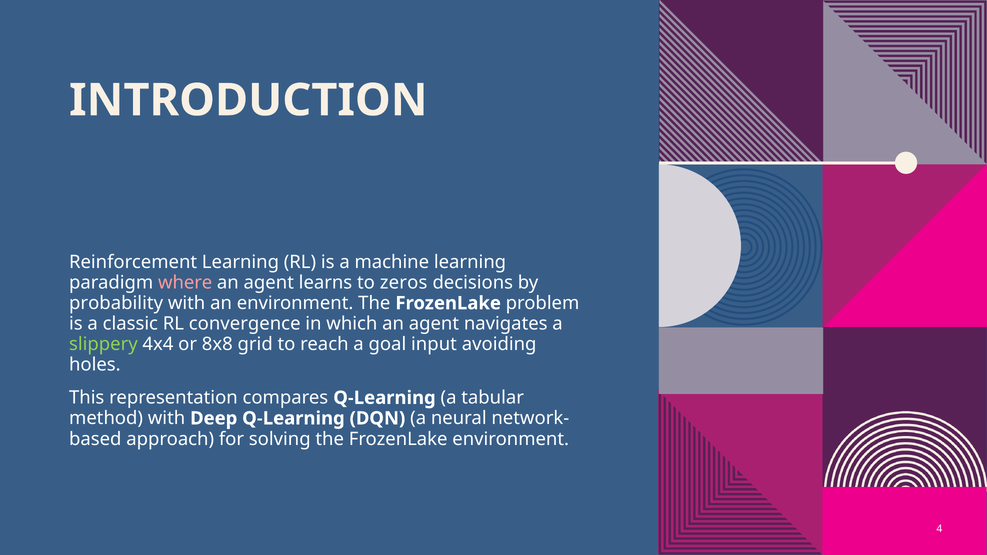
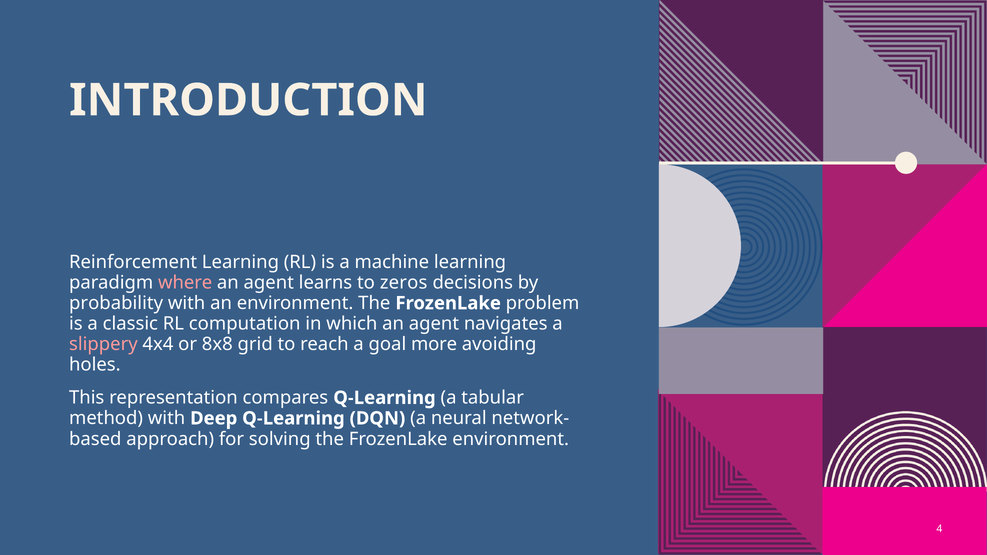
convergence: convergence -> computation
slippery colour: light green -> pink
input: input -> more
